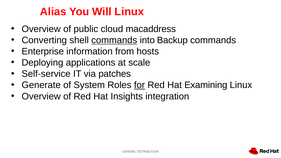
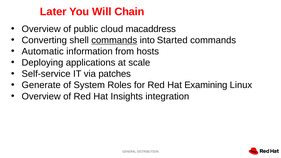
Alias: Alias -> Later
Will Linux: Linux -> Chain
Backup: Backup -> Started
Enterprise: Enterprise -> Automatic
for underline: present -> none
